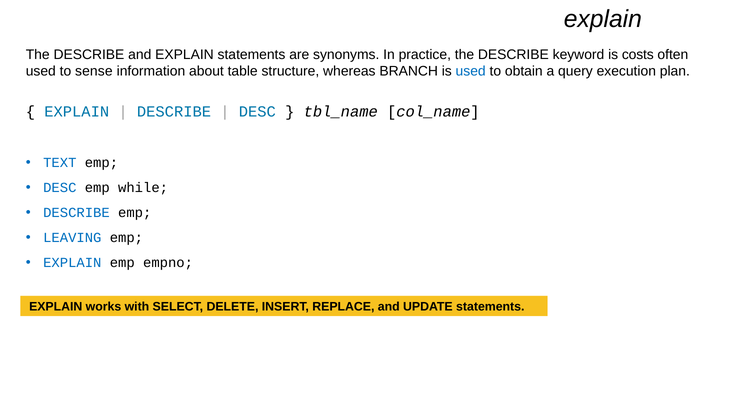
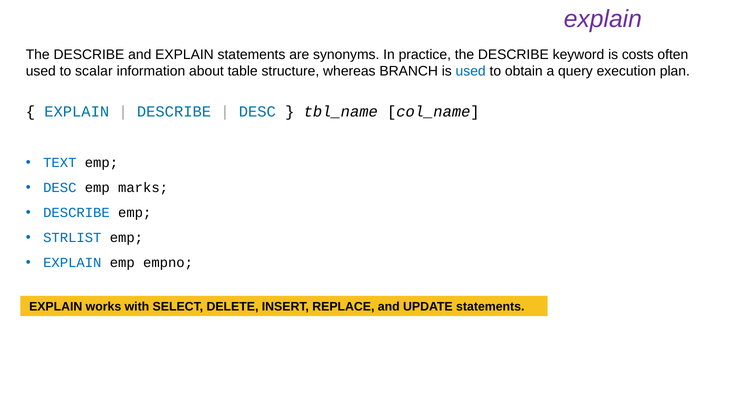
explain at (603, 19) colour: black -> purple
sense: sense -> scalar
while: while -> marks
LEAVING: LEAVING -> STRLIST
